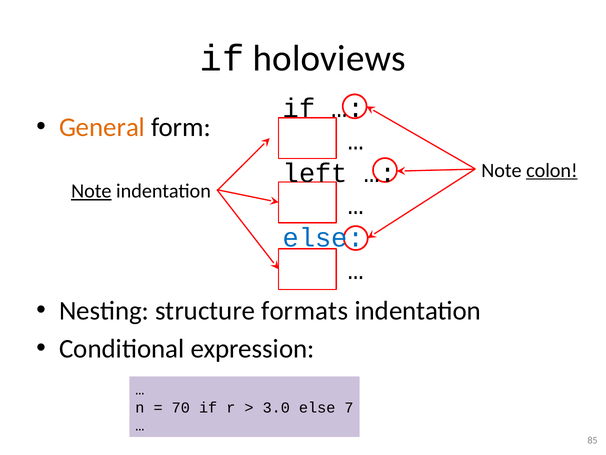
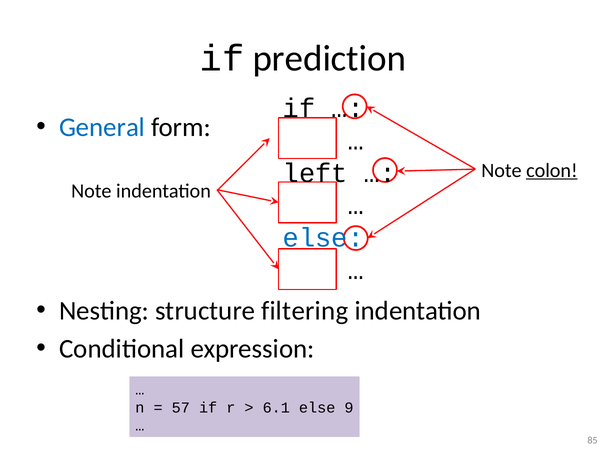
holoviews: holoviews -> prediction
General colour: orange -> blue
Note at (91, 191) underline: present -> none
formats: formats -> filtering
70: 70 -> 57
3.0: 3.0 -> 6.1
7: 7 -> 9
